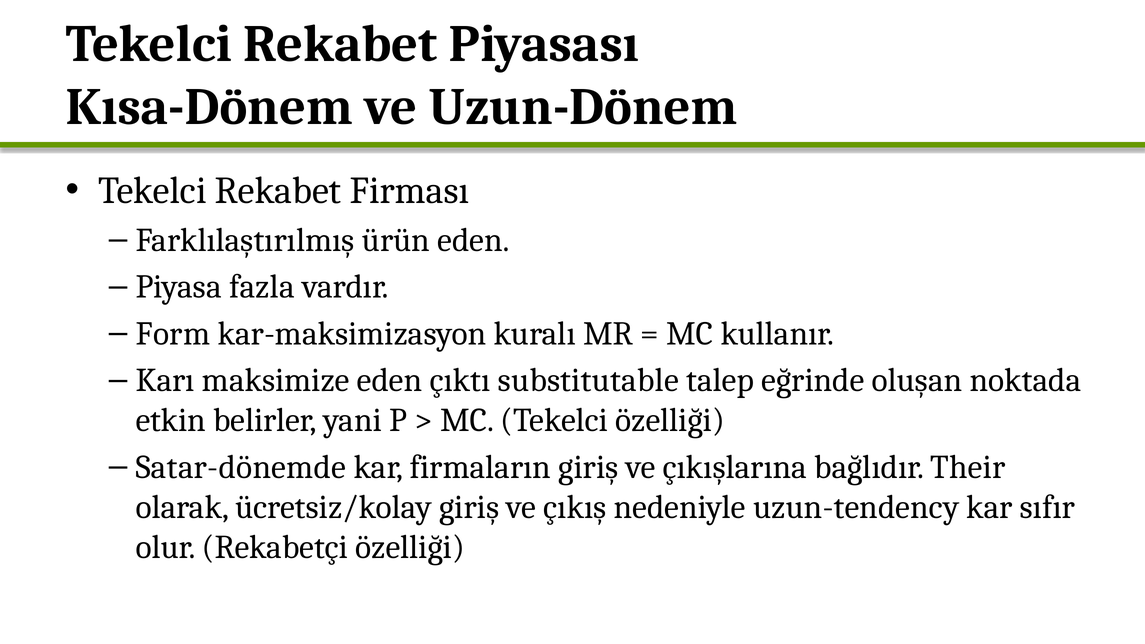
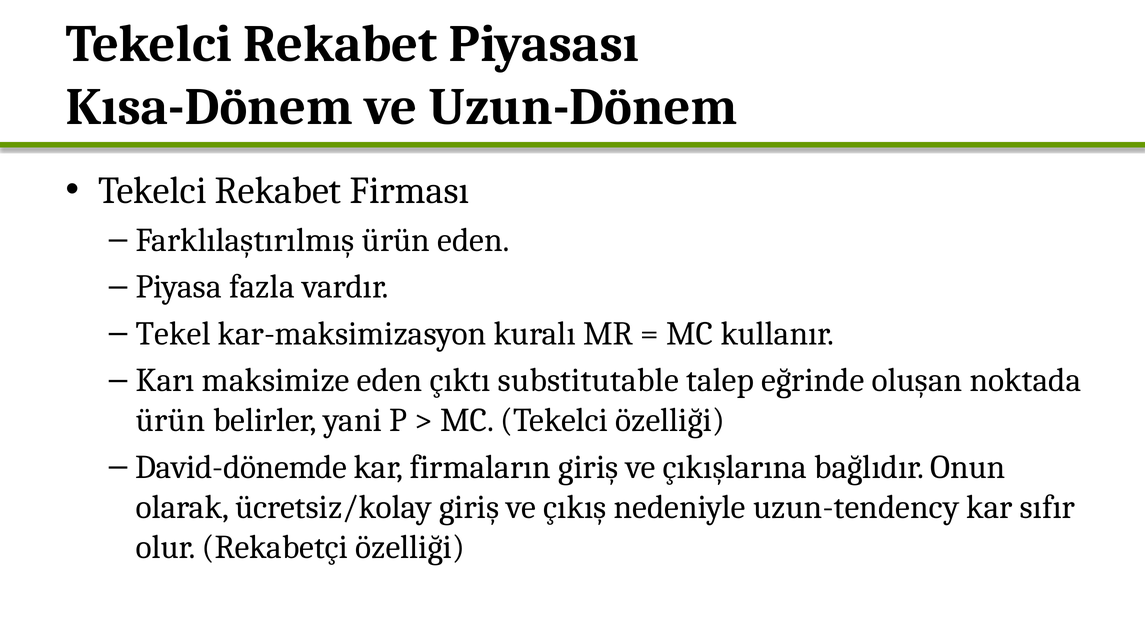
Form: Form -> Tekel
etkin at (171, 421): etkin -> ürün
Satar-dönemde: Satar-dönemde -> David-dönemde
Their: Their -> Onun
